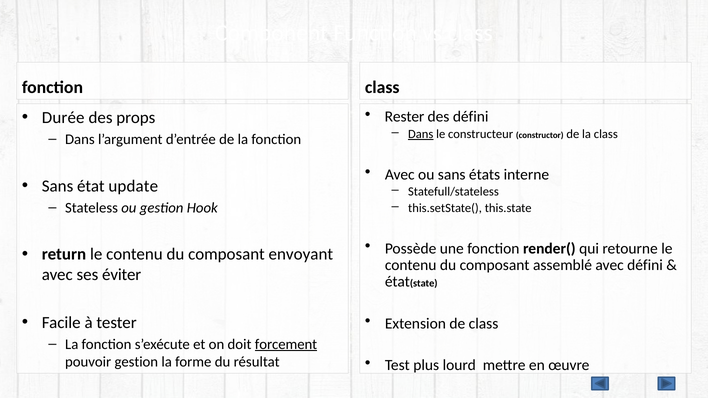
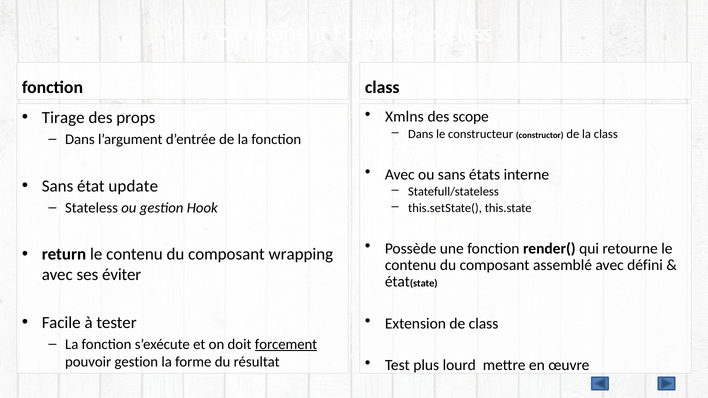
Rester: Rester -> Xmlns
des défini: défini -> scope
Durée: Durée -> Tirage
Dans at (421, 134) underline: present -> none
envoyant: envoyant -> wrapping
